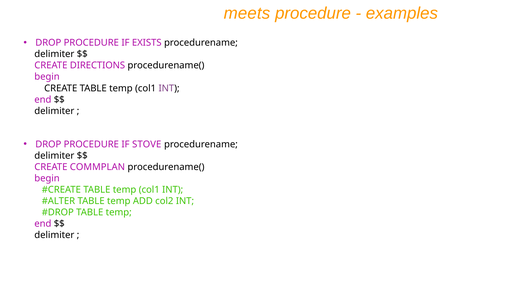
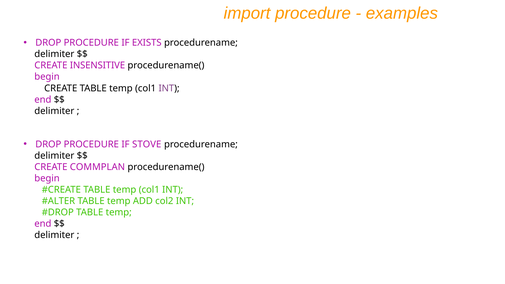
meets: meets -> import
DIRECTIONS: DIRECTIONS -> INSENSITIVE
